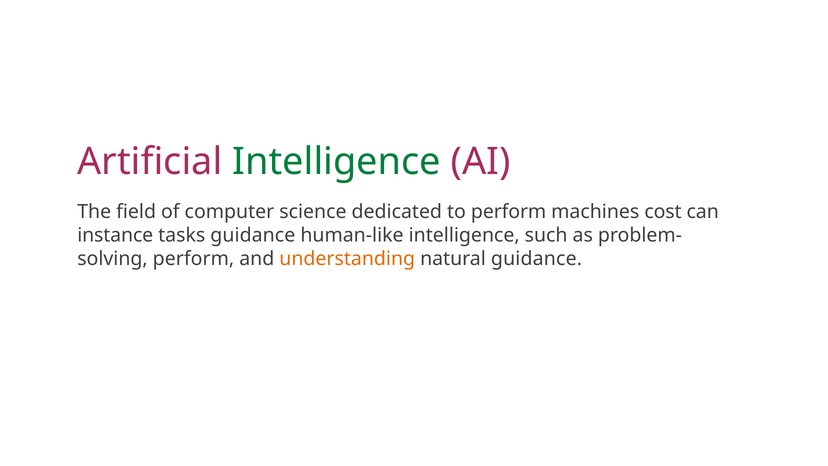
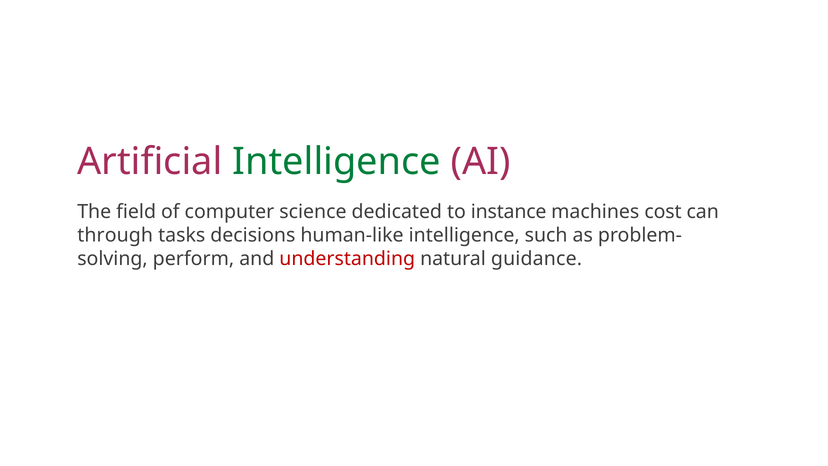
to perform: perform -> instance
instance: instance -> through
tasks guidance: guidance -> decisions
understanding colour: orange -> red
